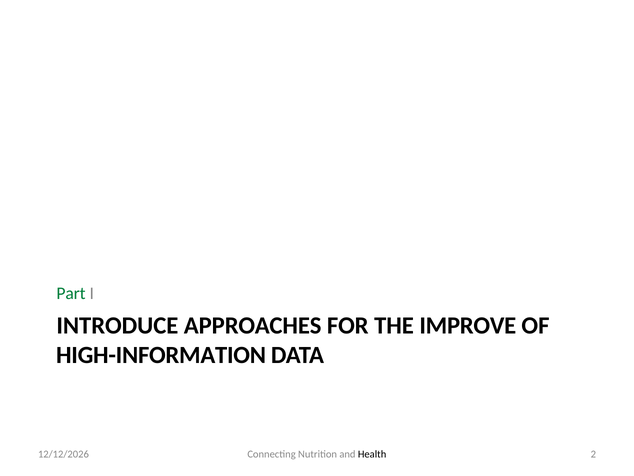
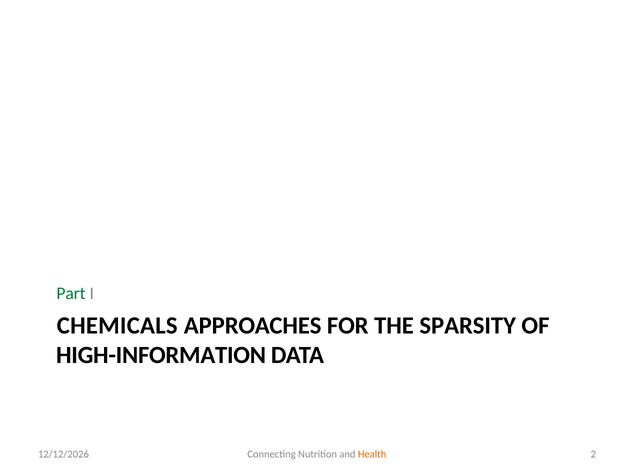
INTRODUCE: INTRODUCE -> CHEMICALS
IMPROVE: IMPROVE -> SPARSITY
Health colour: black -> orange
